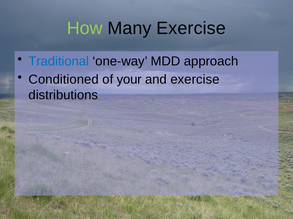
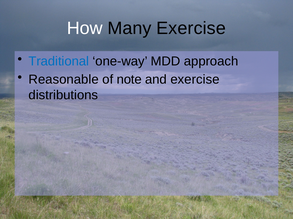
How colour: light green -> white
Conditioned: Conditioned -> Reasonable
your: your -> note
